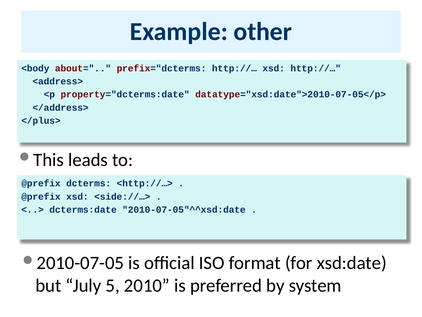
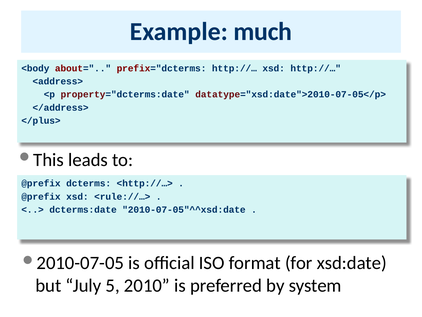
other: other -> much
<side://…>: <side://…> -> <rule://…>
